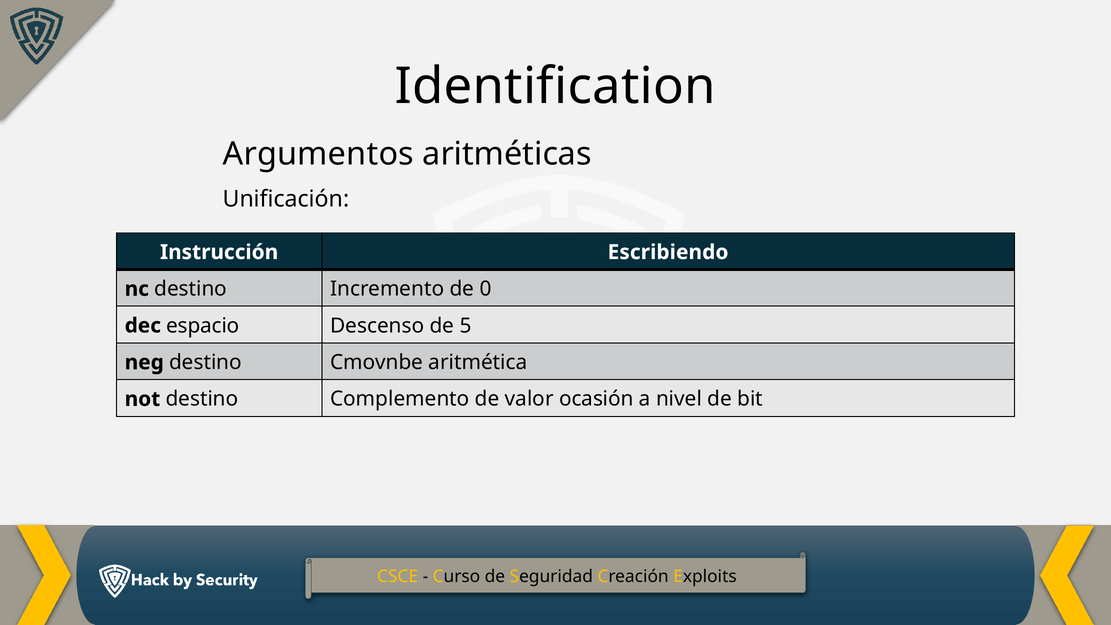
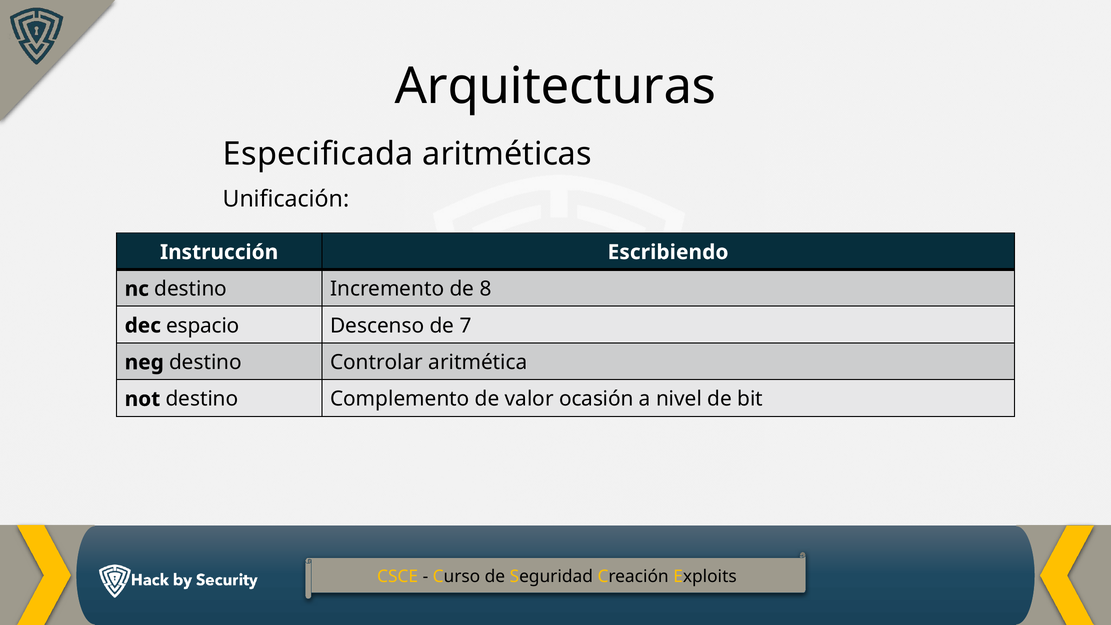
Identification: Identification -> Arquitecturas
Argumentos: Argumentos -> Especificada
0: 0 -> 8
5: 5 -> 7
Cmovnbe: Cmovnbe -> Controlar
